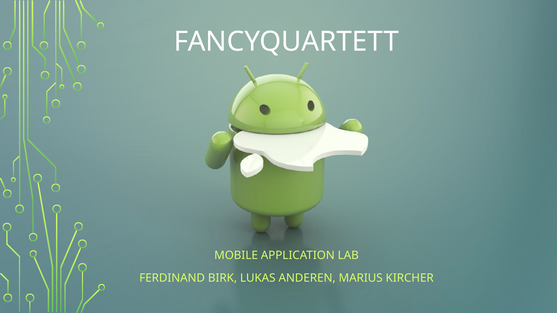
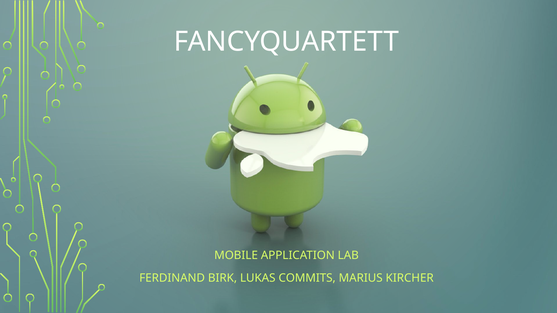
ANDEREN: ANDEREN -> COMMITS
